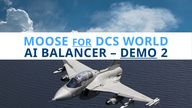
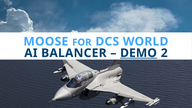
FOR underline: present -> none
